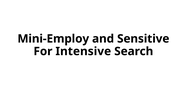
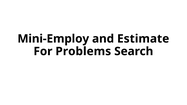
Sensitive: Sensitive -> Estimate
Intensive: Intensive -> Problems
